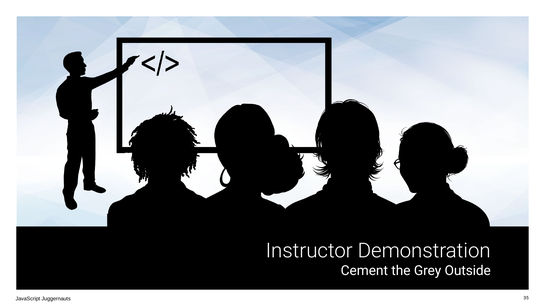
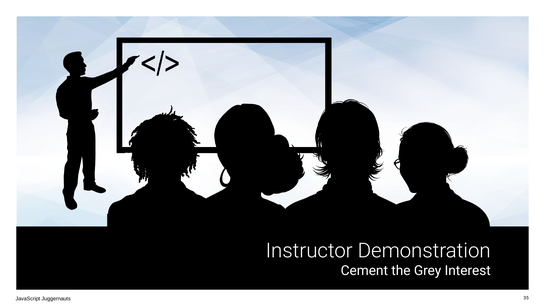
Outside: Outside -> Interest
